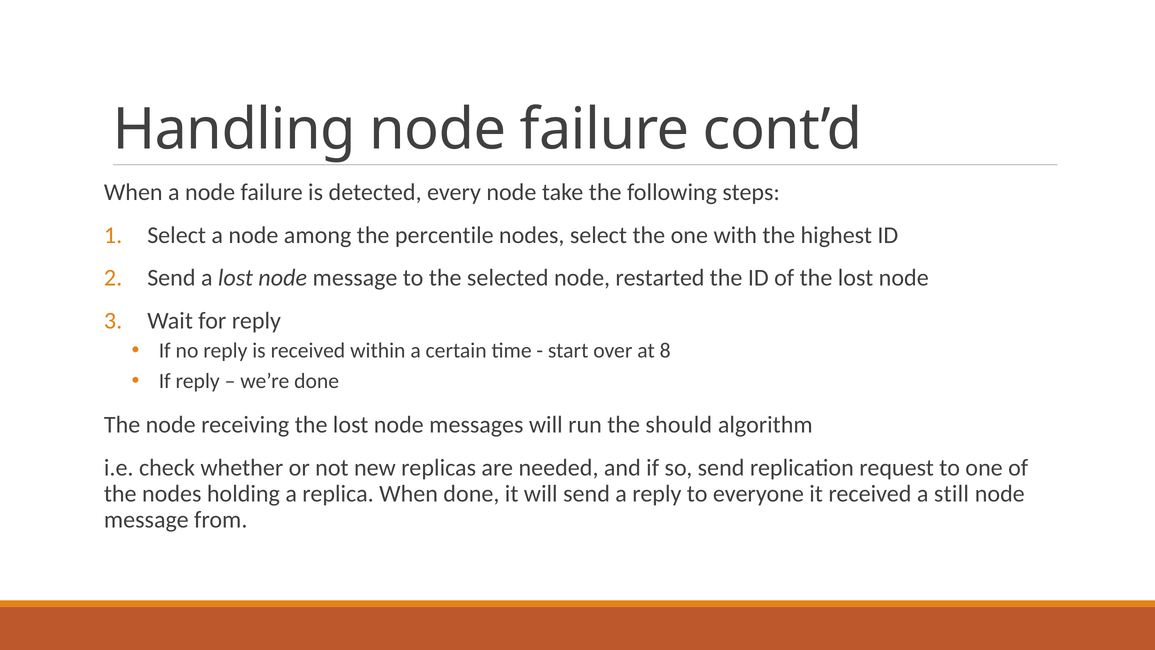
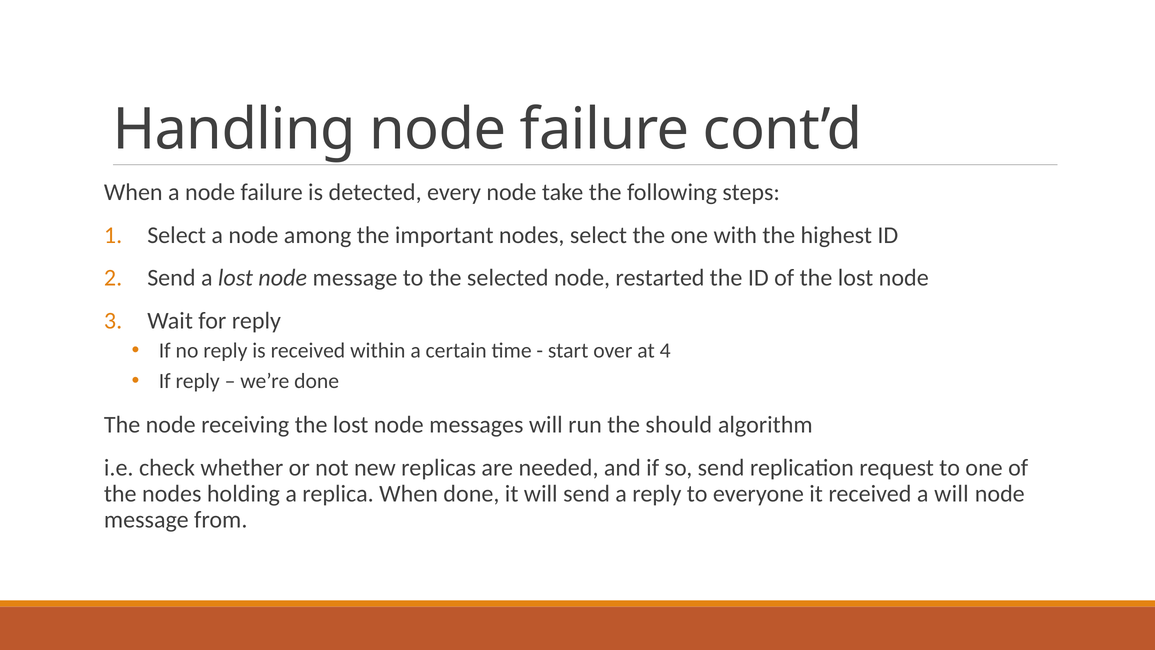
percentile: percentile -> important
8: 8 -> 4
a still: still -> will
